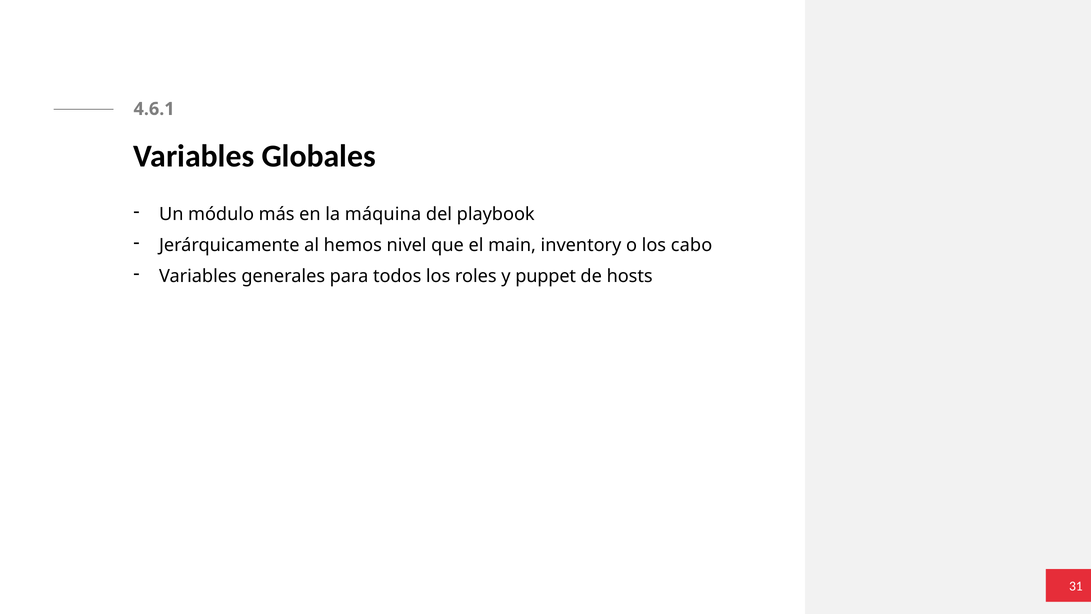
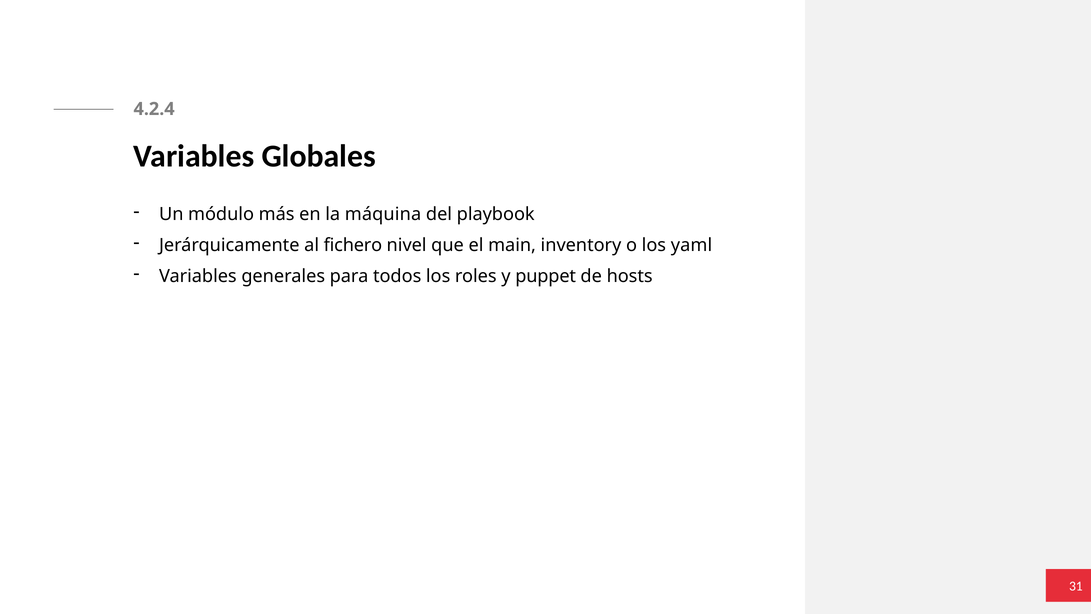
4.6.1: 4.6.1 -> 4.2.4
hemos: hemos -> fichero
cabo: cabo -> yaml
